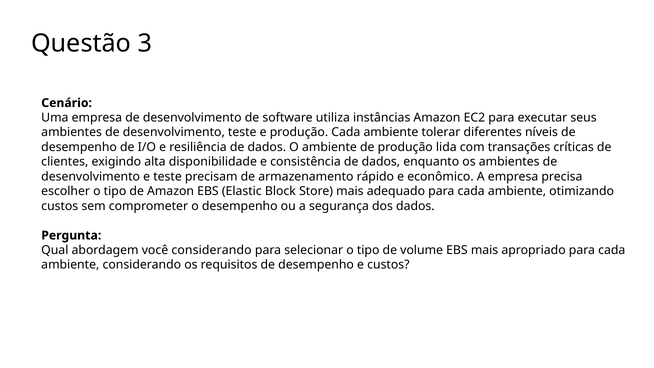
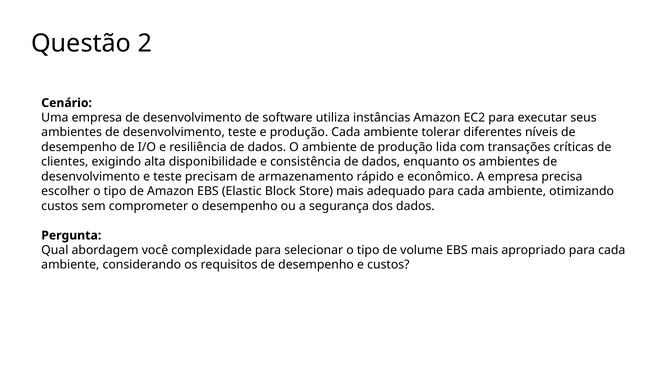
3: 3 -> 2
você considerando: considerando -> complexidade
